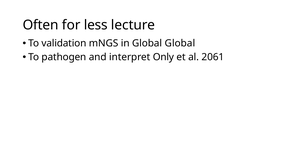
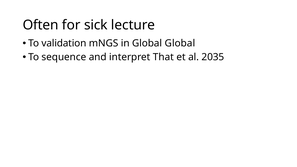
less: less -> sick
pathogen: pathogen -> sequence
Only: Only -> That
2061: 2061 -> 2035
